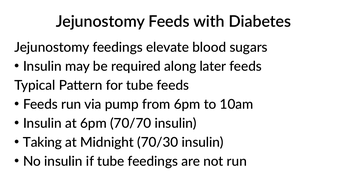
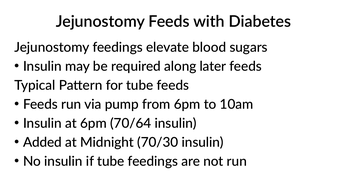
70/70: 70/70 -> 70/64
Taking: Taking -> Added
